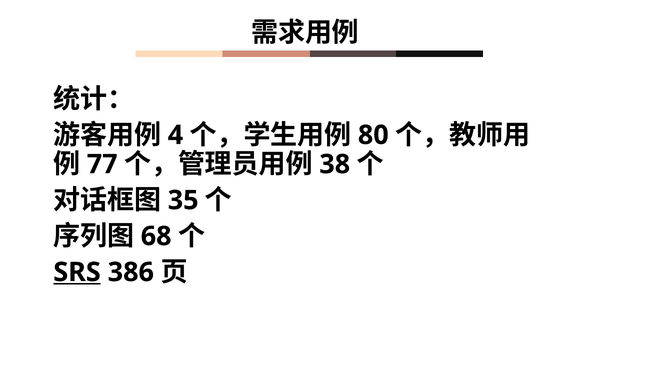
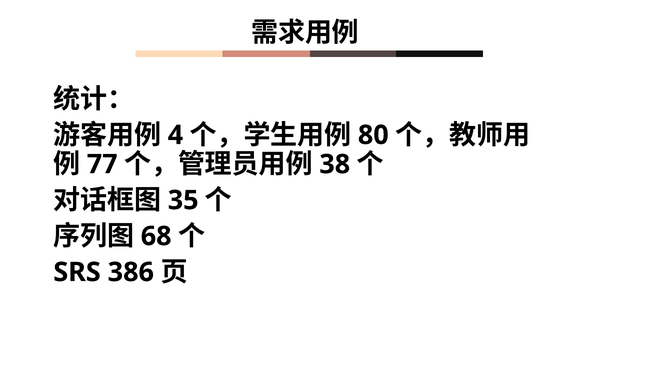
SRS underline: present -> none
